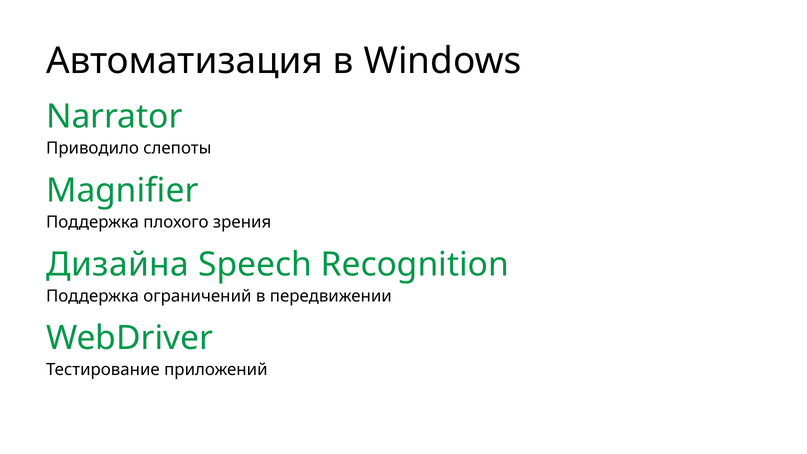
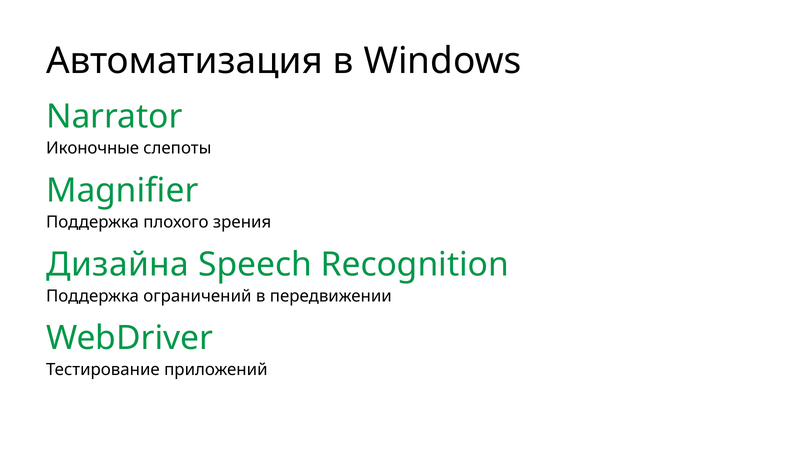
Приводило: Приводило -> Иконочные
